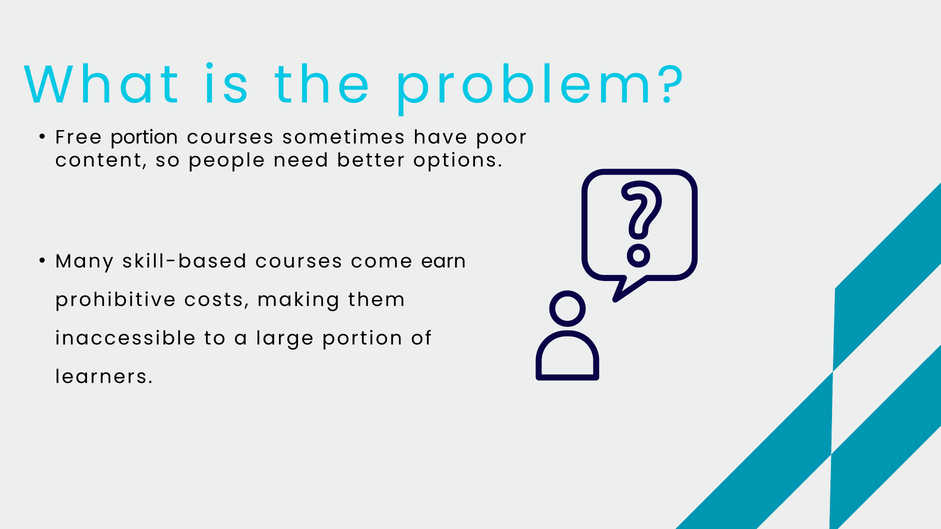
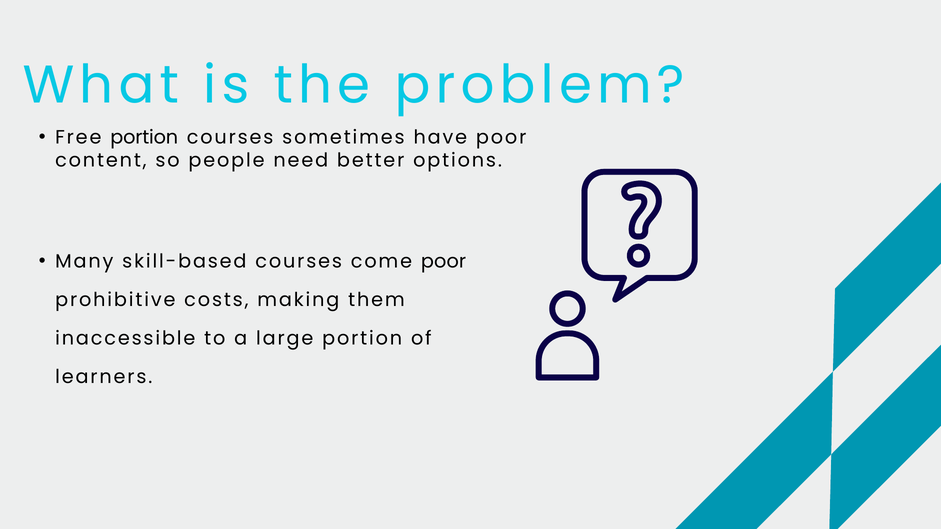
come earn: earn -> poor
